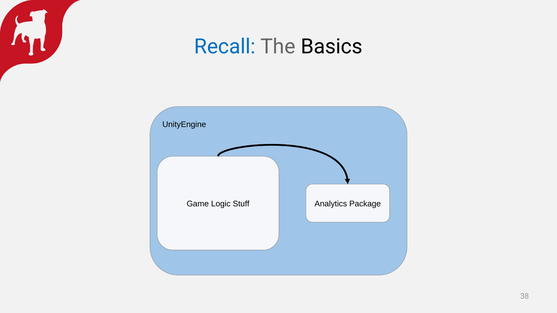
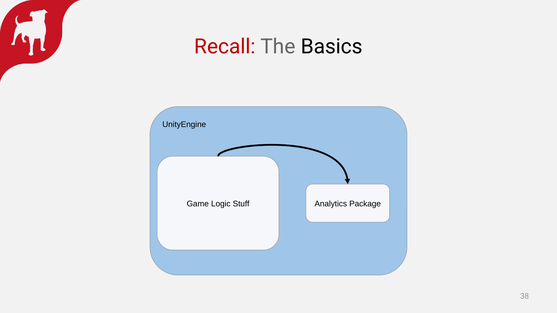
Recall colour: blue -> red
